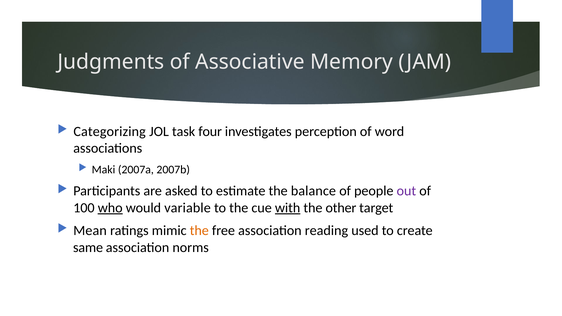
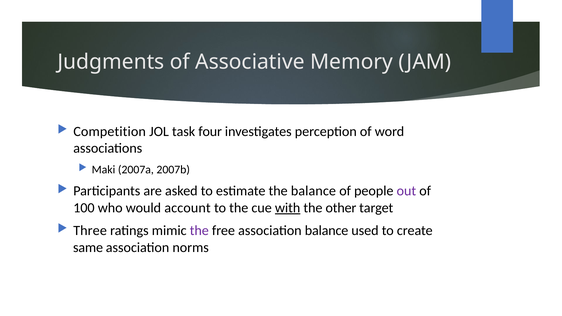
Categorizing: Categorizing -> Competition
who underline: present -> none
variable: variable -> account
Mean: Mean -> Three
the at (199, 231) colour: orange -> purple
association reading: reading -> balance
